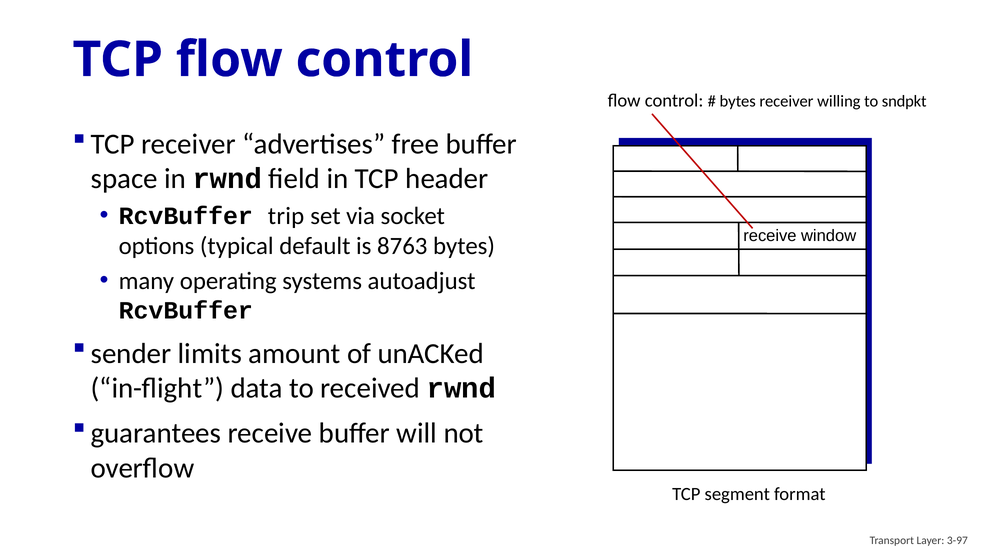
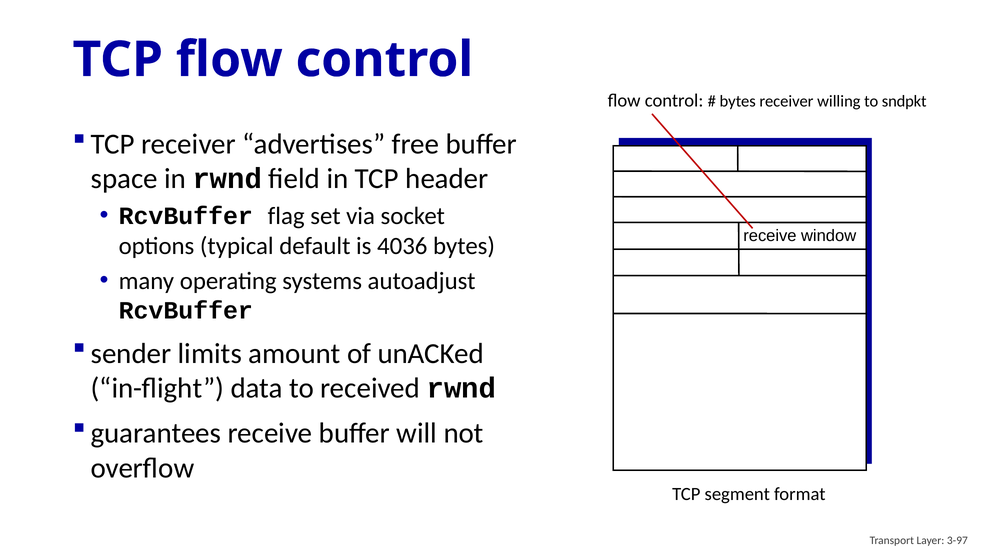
trip: trip -> flag
8763: 8763 -> 4036
